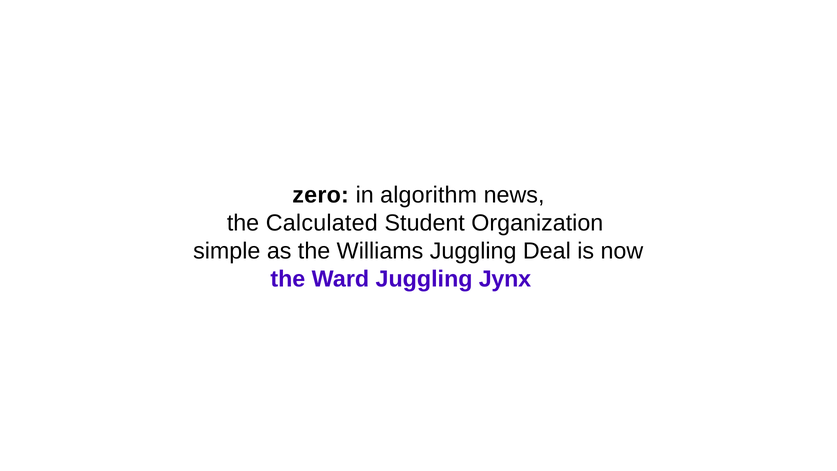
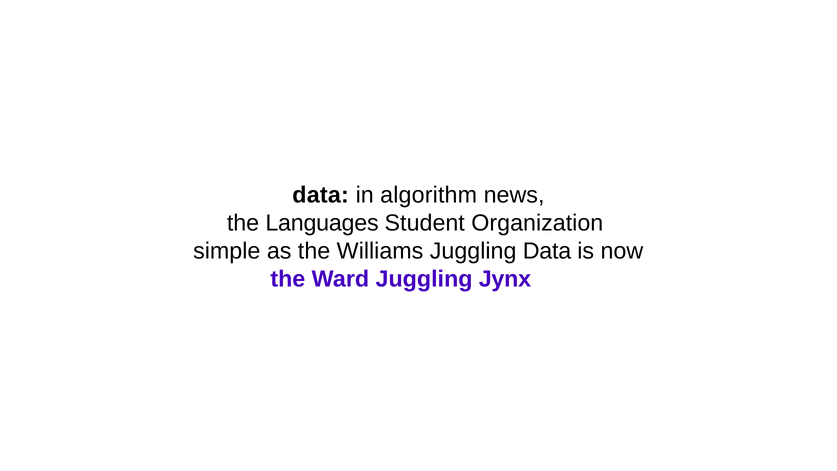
zero at (321, 195): zero -> data
Calculated: Calculated -> Languages
Juggling Deal: Deal -> Data
